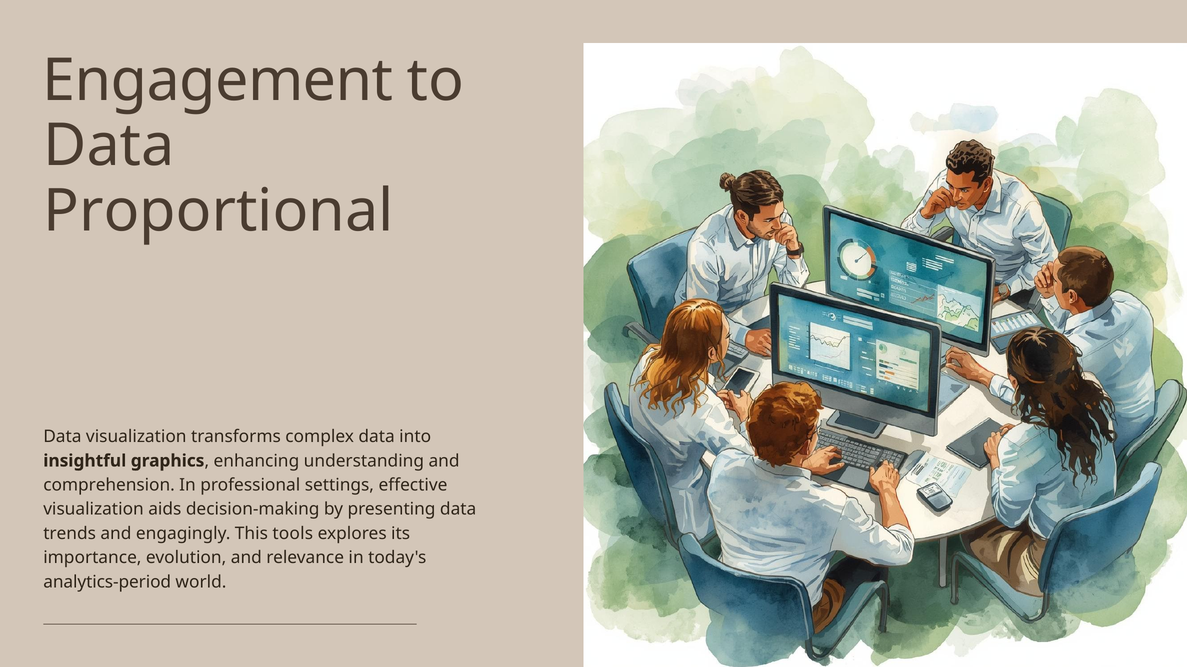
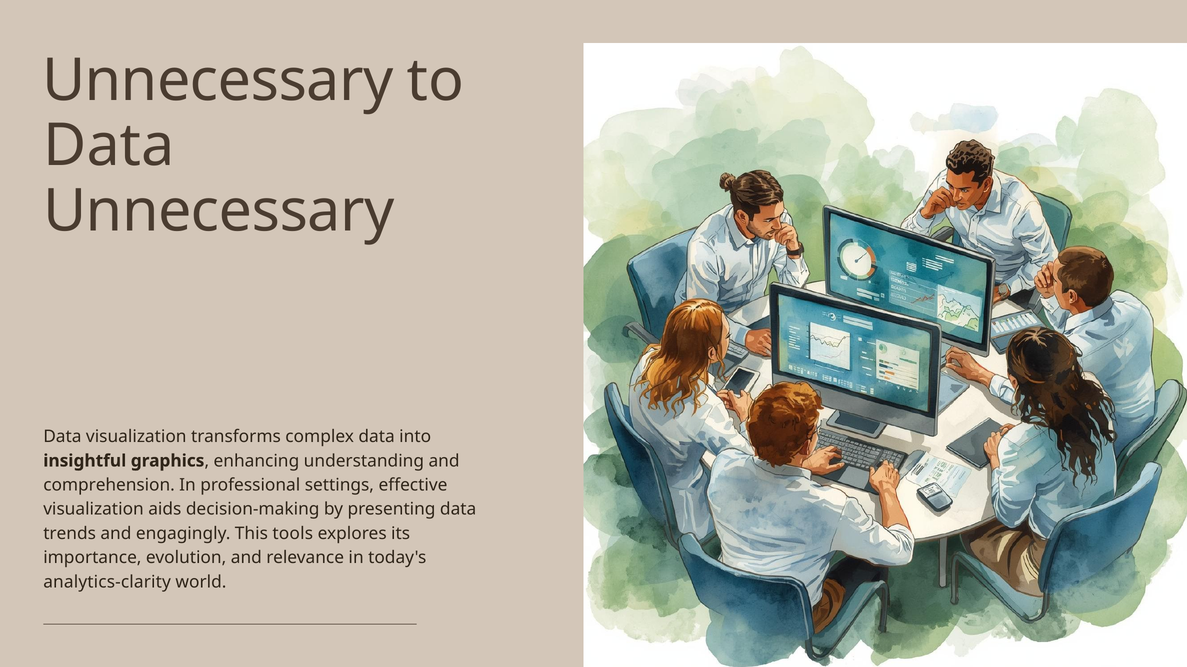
Engagement at (218, 81): Engagement -> Unnecessary
Proportional at (218, 211): Proportional -> Unnecessary
analytics-period: analytics-period -> analytics-clarity
